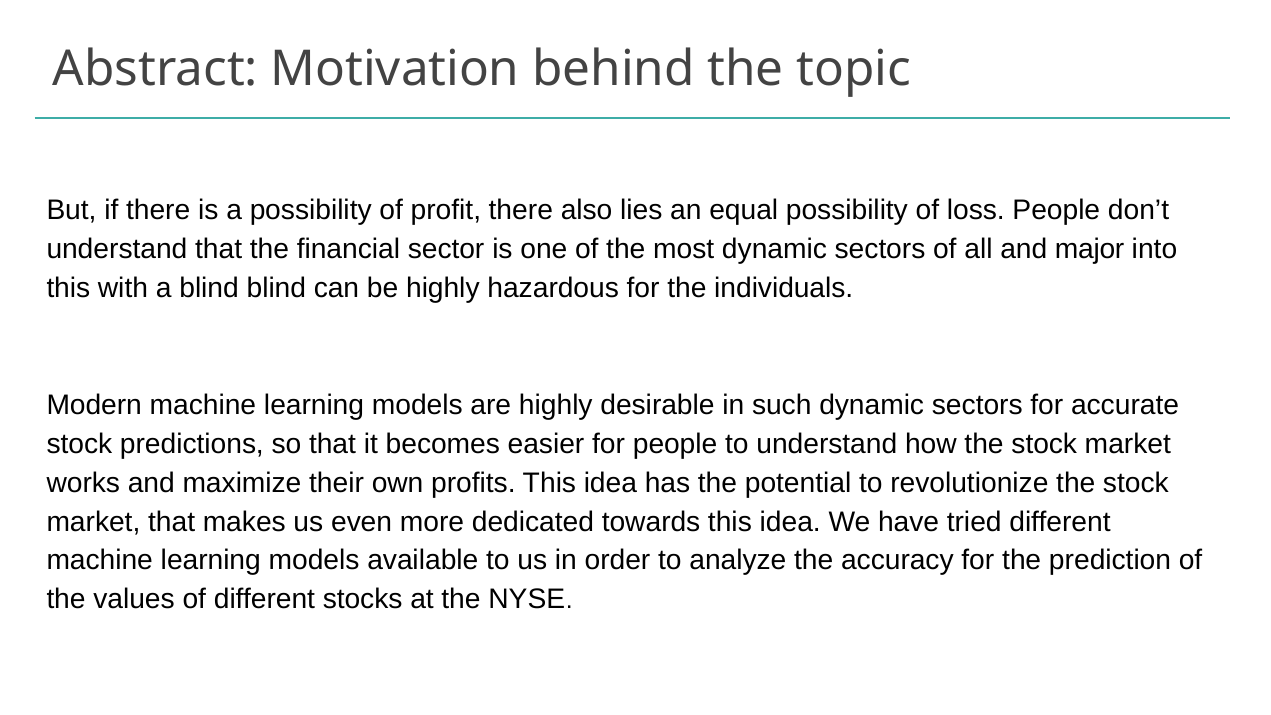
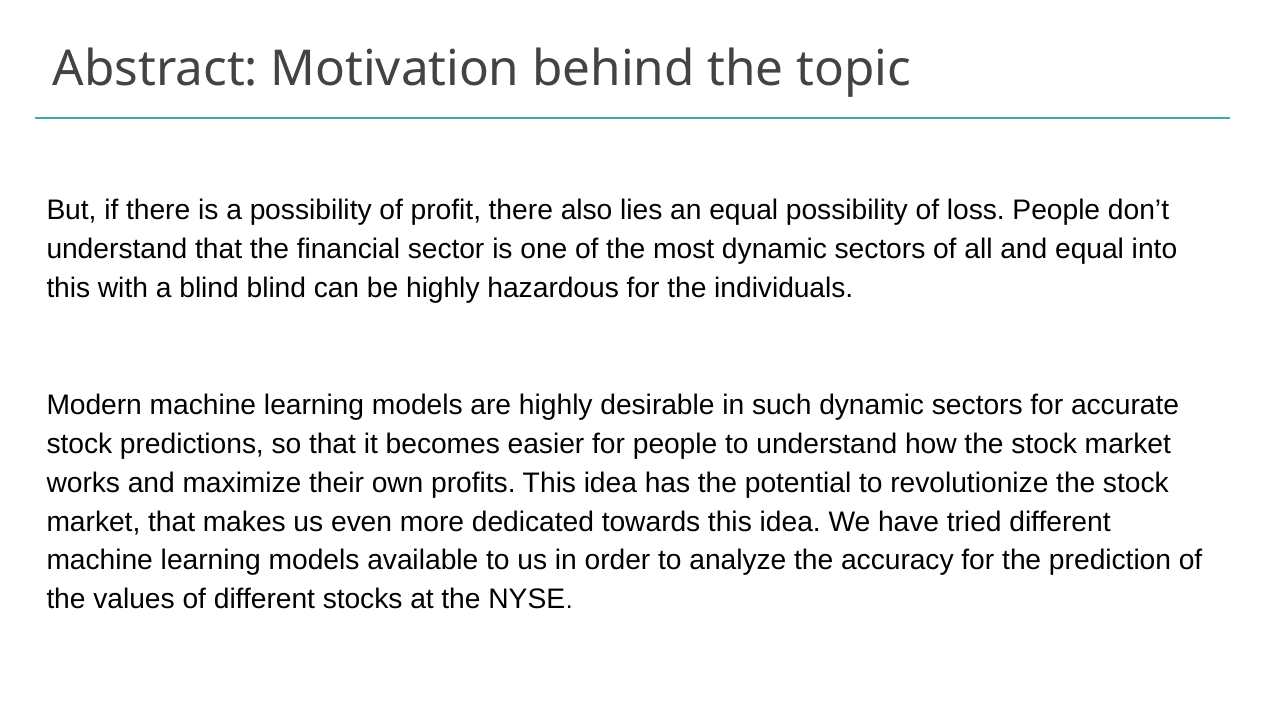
and major: major -> equal
